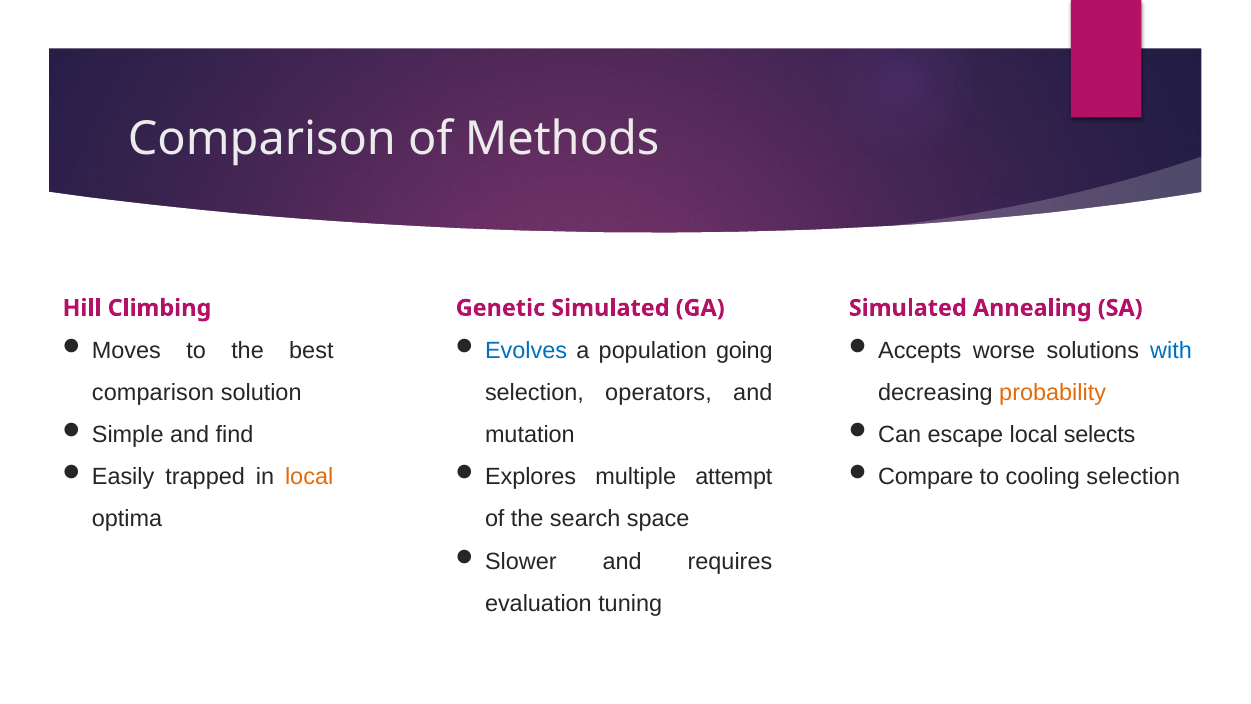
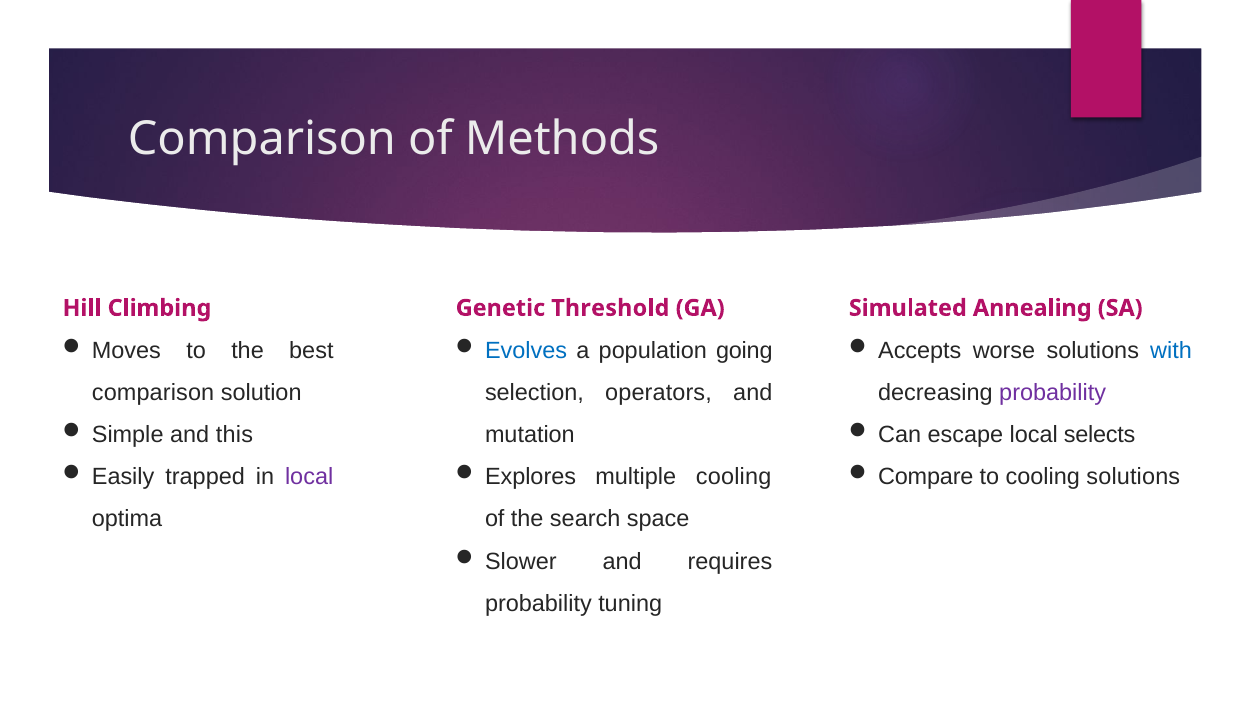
Genetic Simulated: Simulated -> Threshold
probability at (1053, 392) colour: orange -> purple
find: find -> this
local at (309, 477) colour: orange -> purple
multiple attempt: attempt -> cooling
cooling selection: selection -> solutions
evaluation at (538, 603): evaluation -> probability
